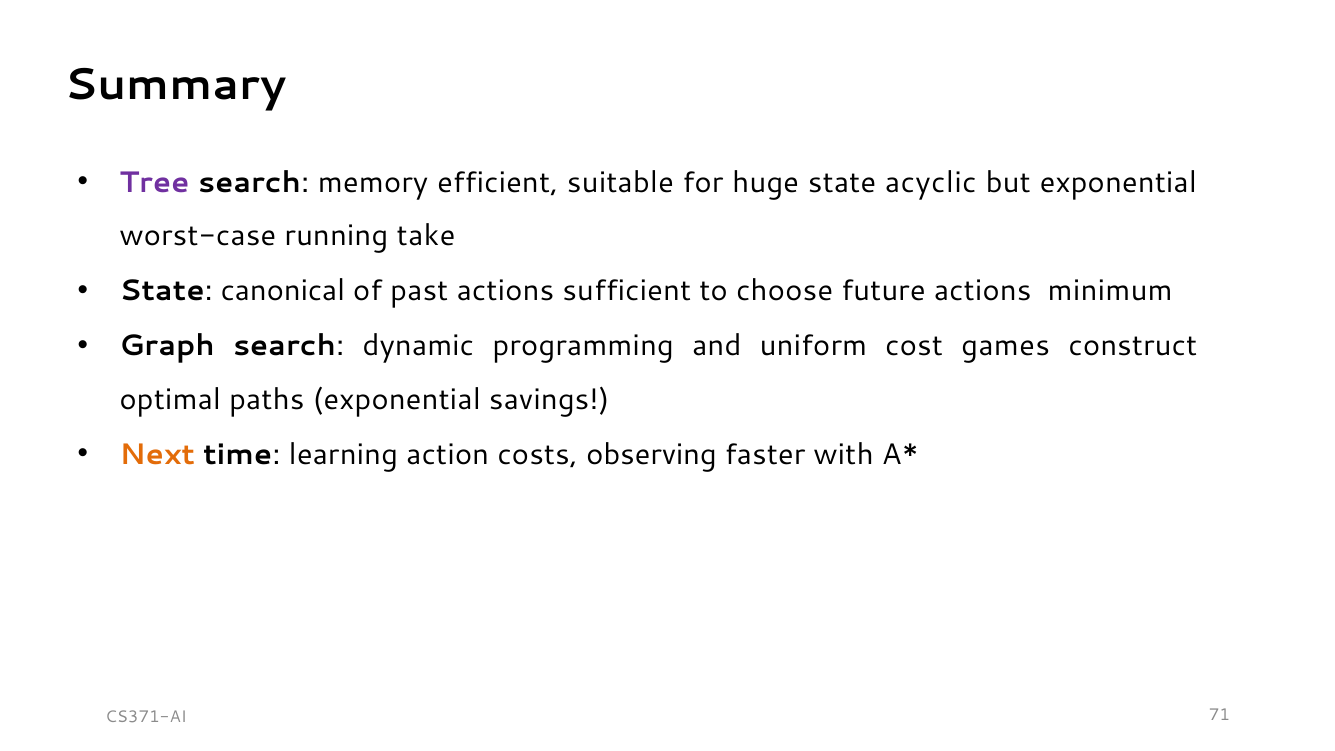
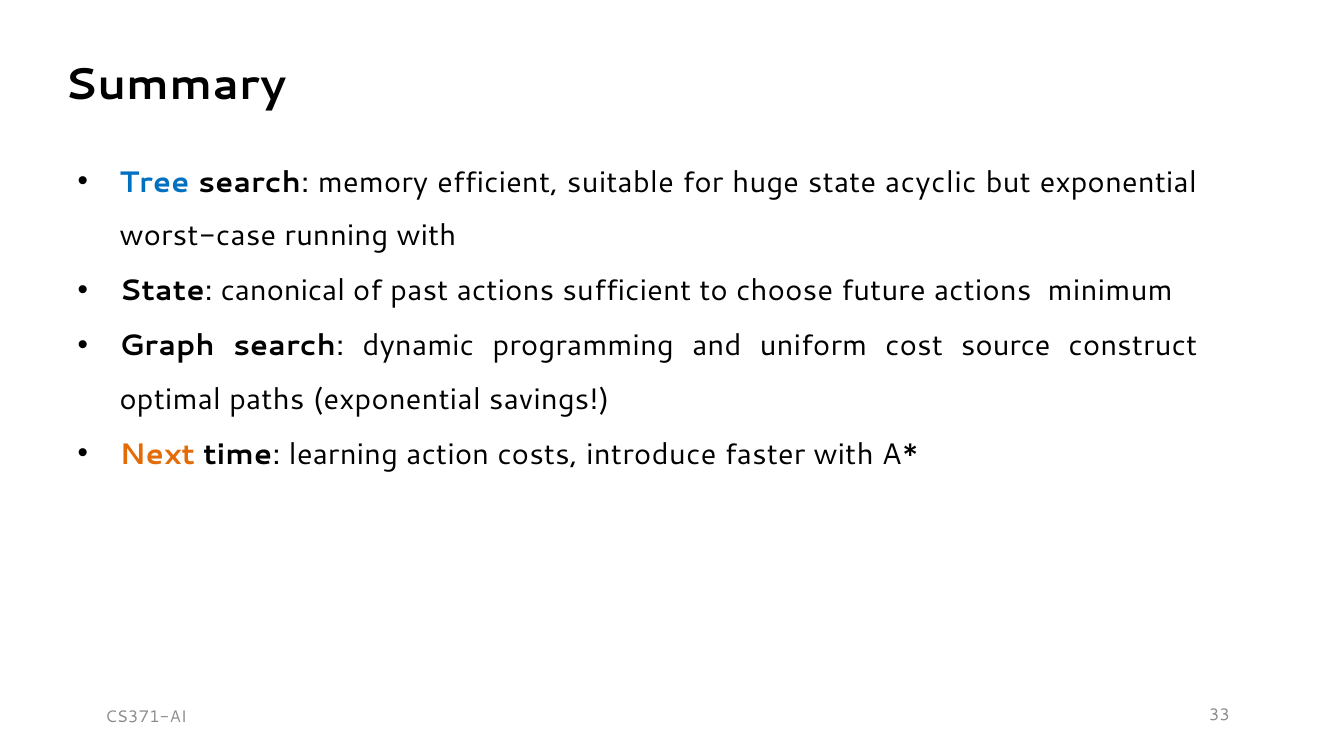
Tree colour: purple -> blue
running take: take -> with
games: games -> source
observing: observing -> introduce
71: 71 -> 33
